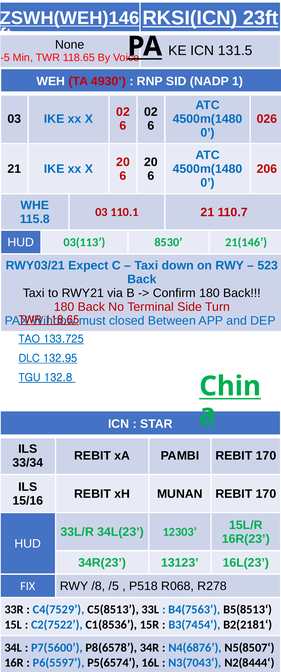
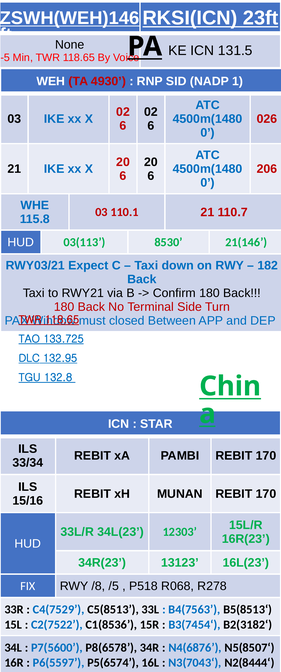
523: 523 -> 182
B2(2181‘: B2(2181‘ -> B2(3182‘
